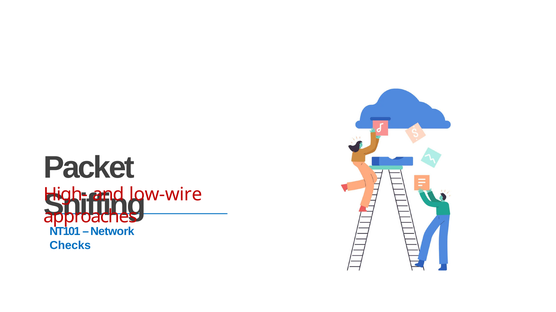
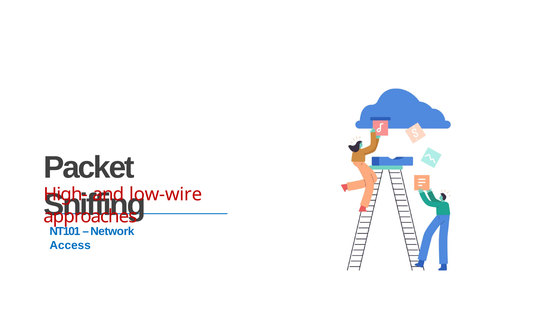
Checks: Checks -> Access
